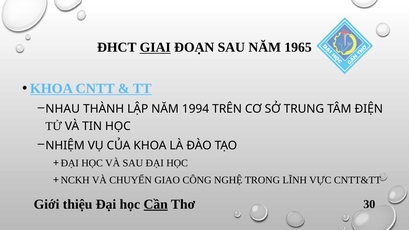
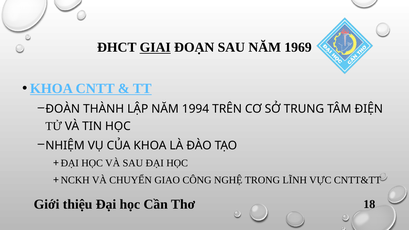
1965: 1965 -> 1969
NHAU: NHAU -> ĐOÀN
Cần underline: present -> none
30: 30 -> 18
